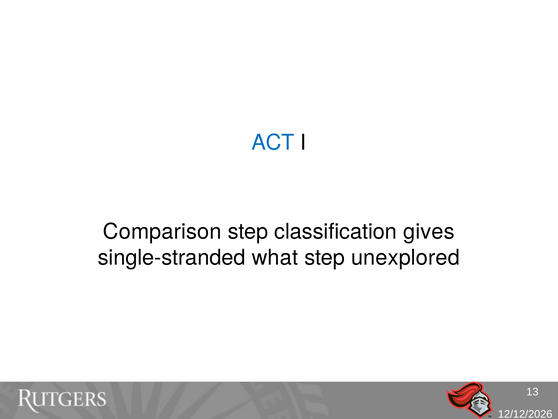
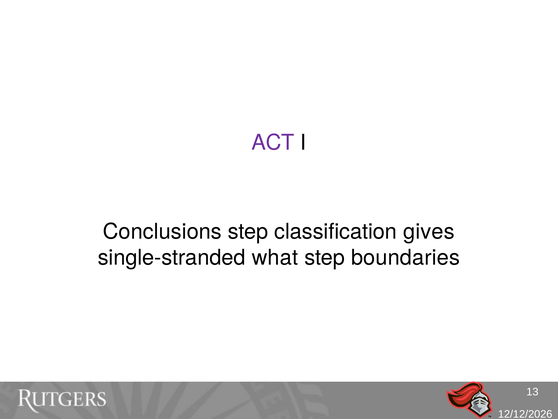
ACT colour: blue -> purple
Comparison: Comparison -> Conclusions
unexplored: unexplored -> boundaries
